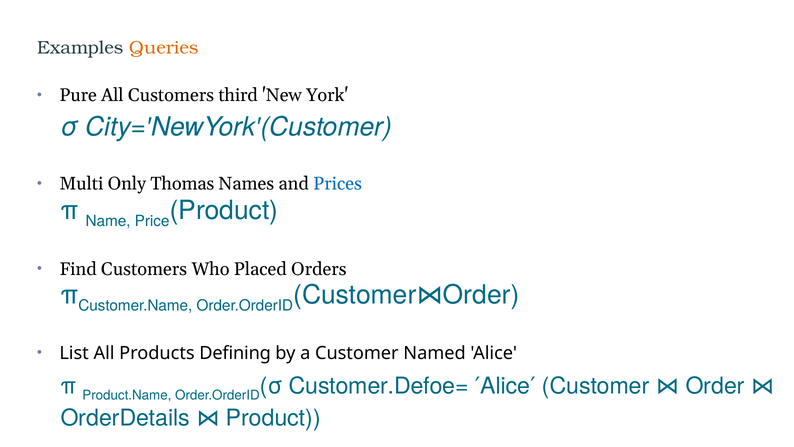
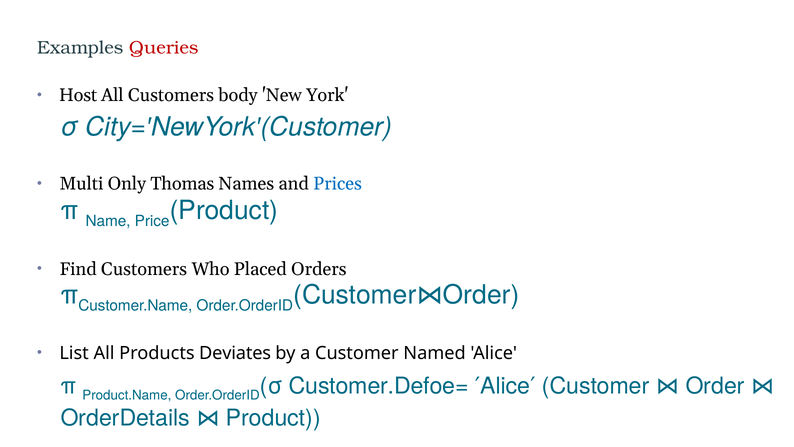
Queries colour: orange -> red
Pure: Pure -> Host
third: third -> body
Defining: Defining -> Deviates
